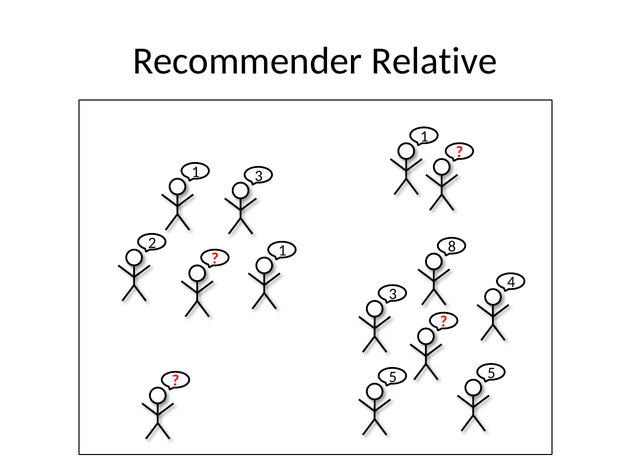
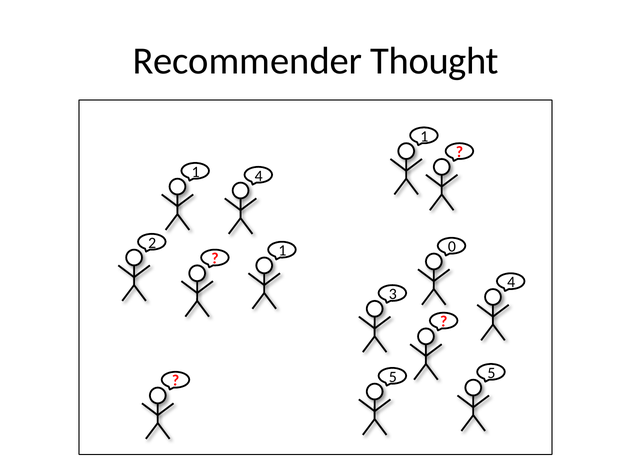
Relative: Relative -> Thought
1 3: 3 -> 4
8: 8 -> 0
